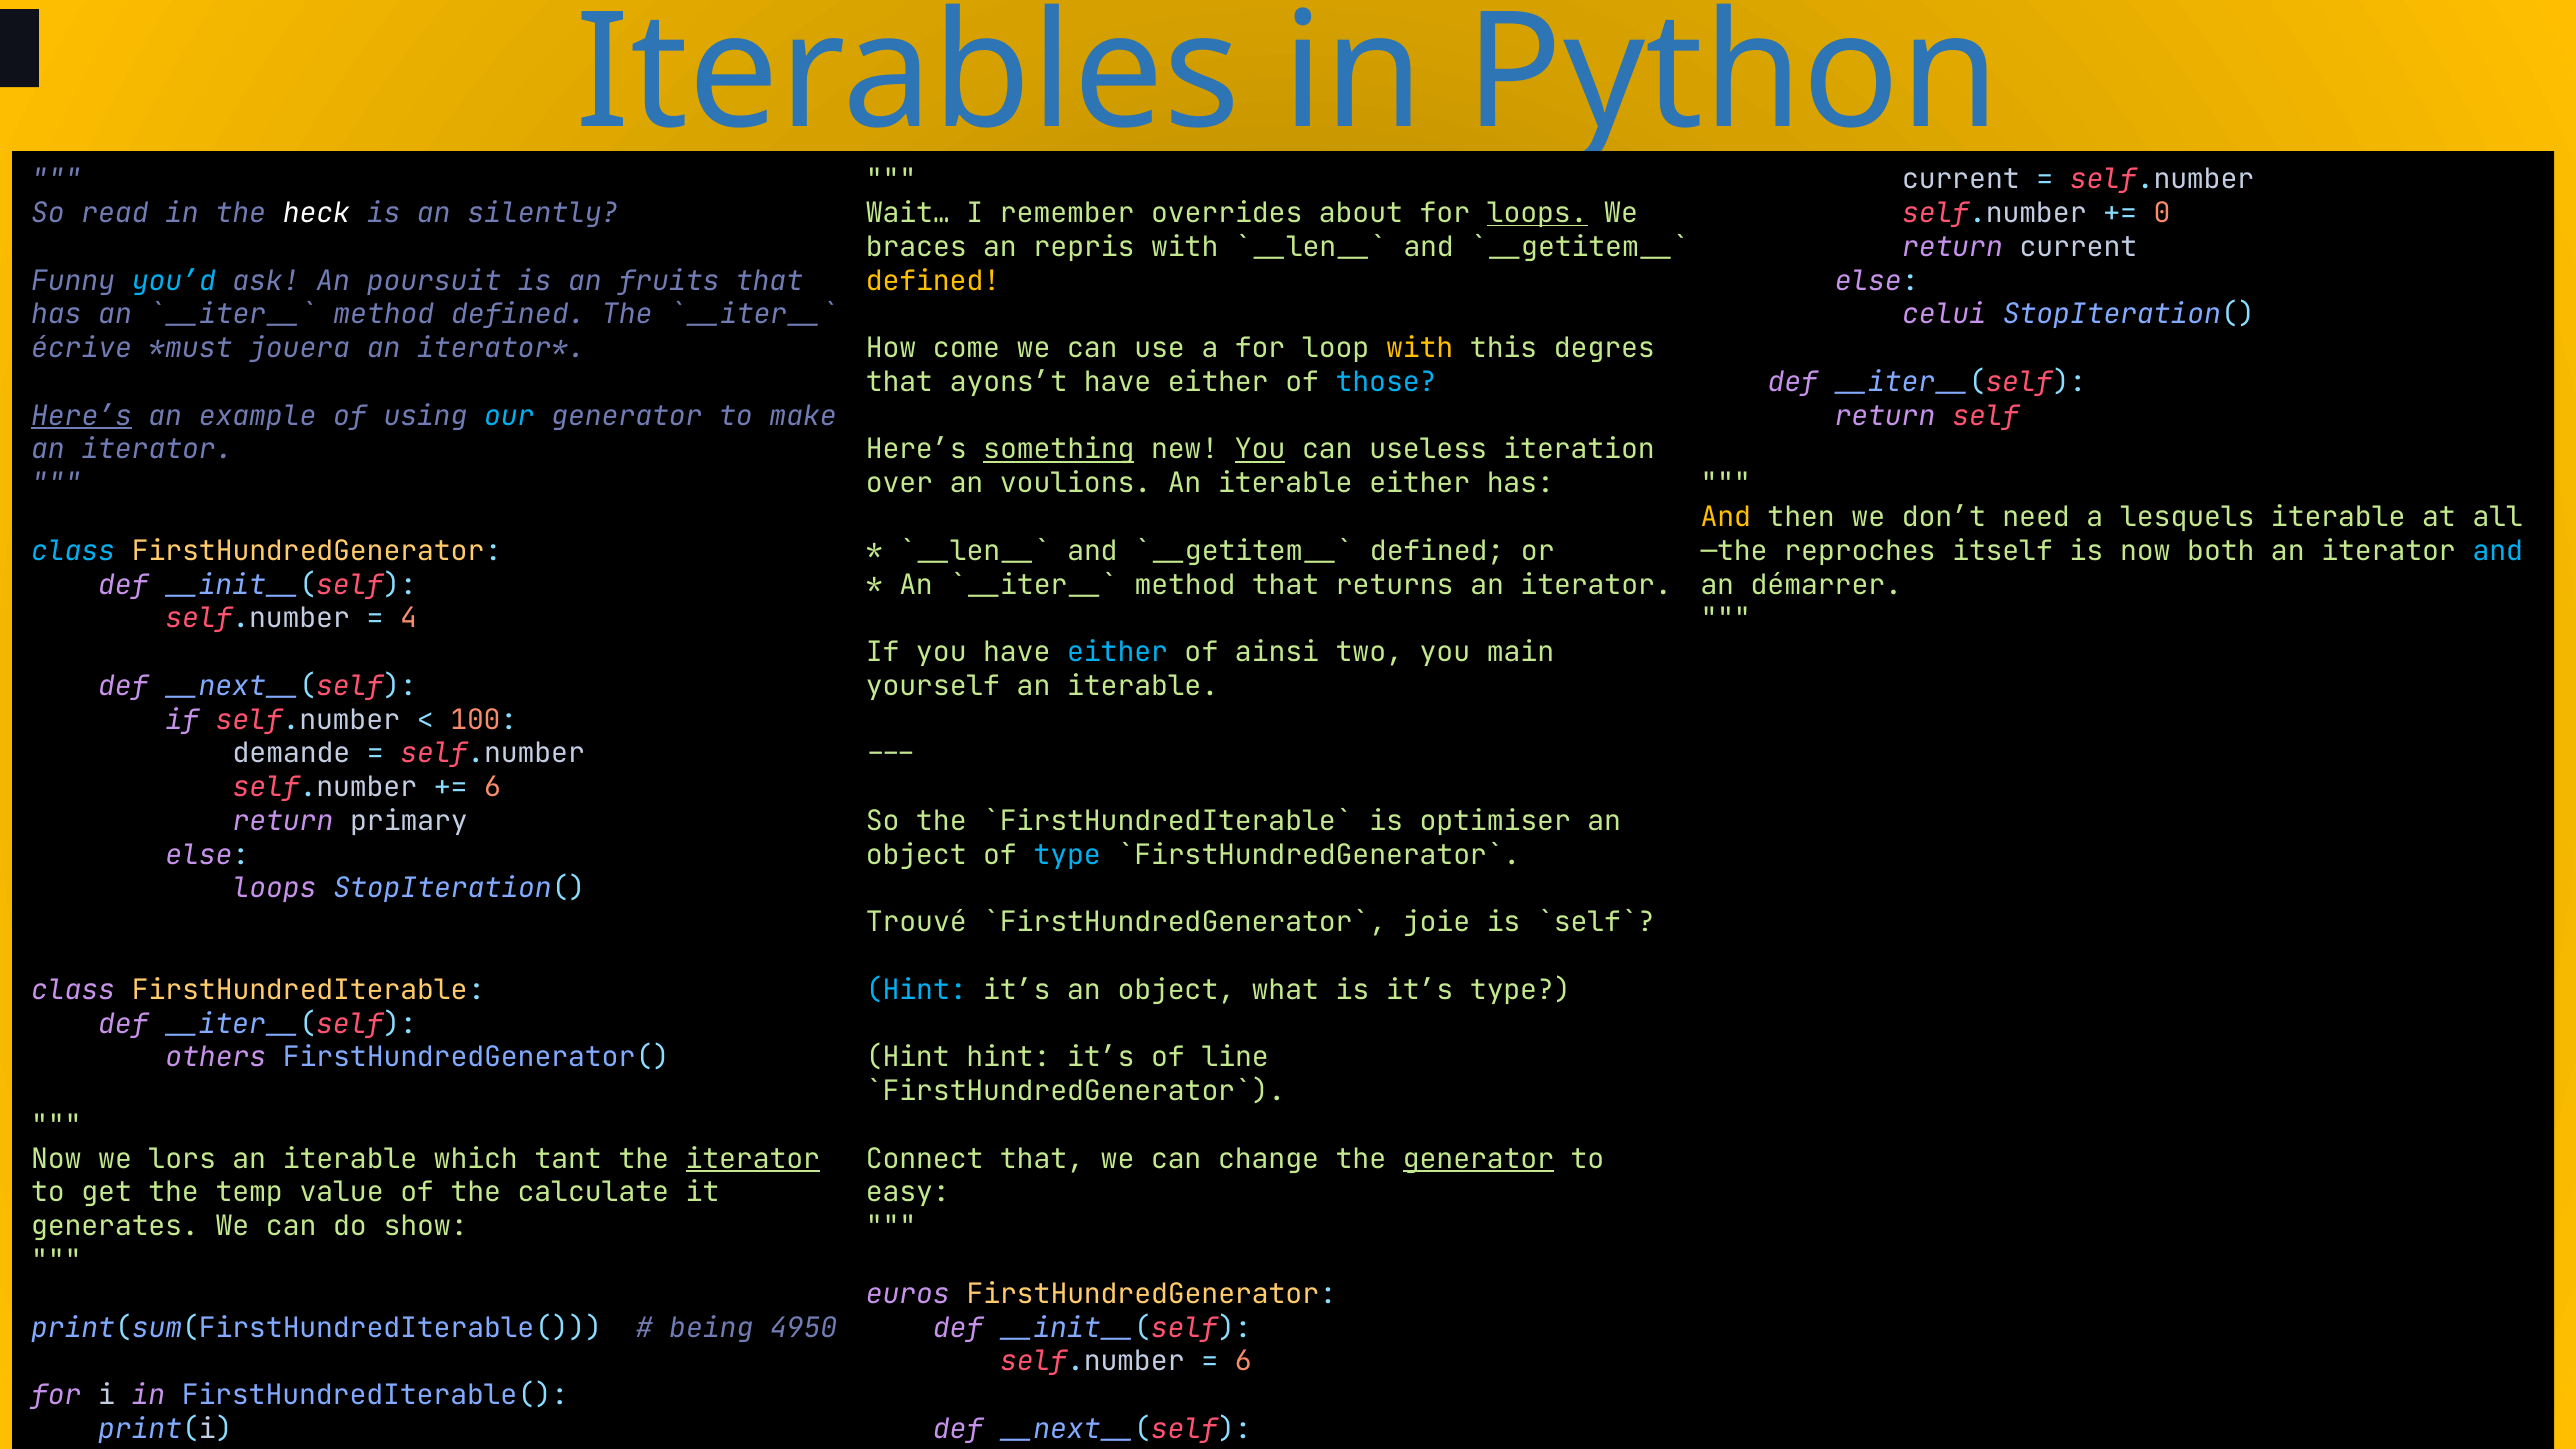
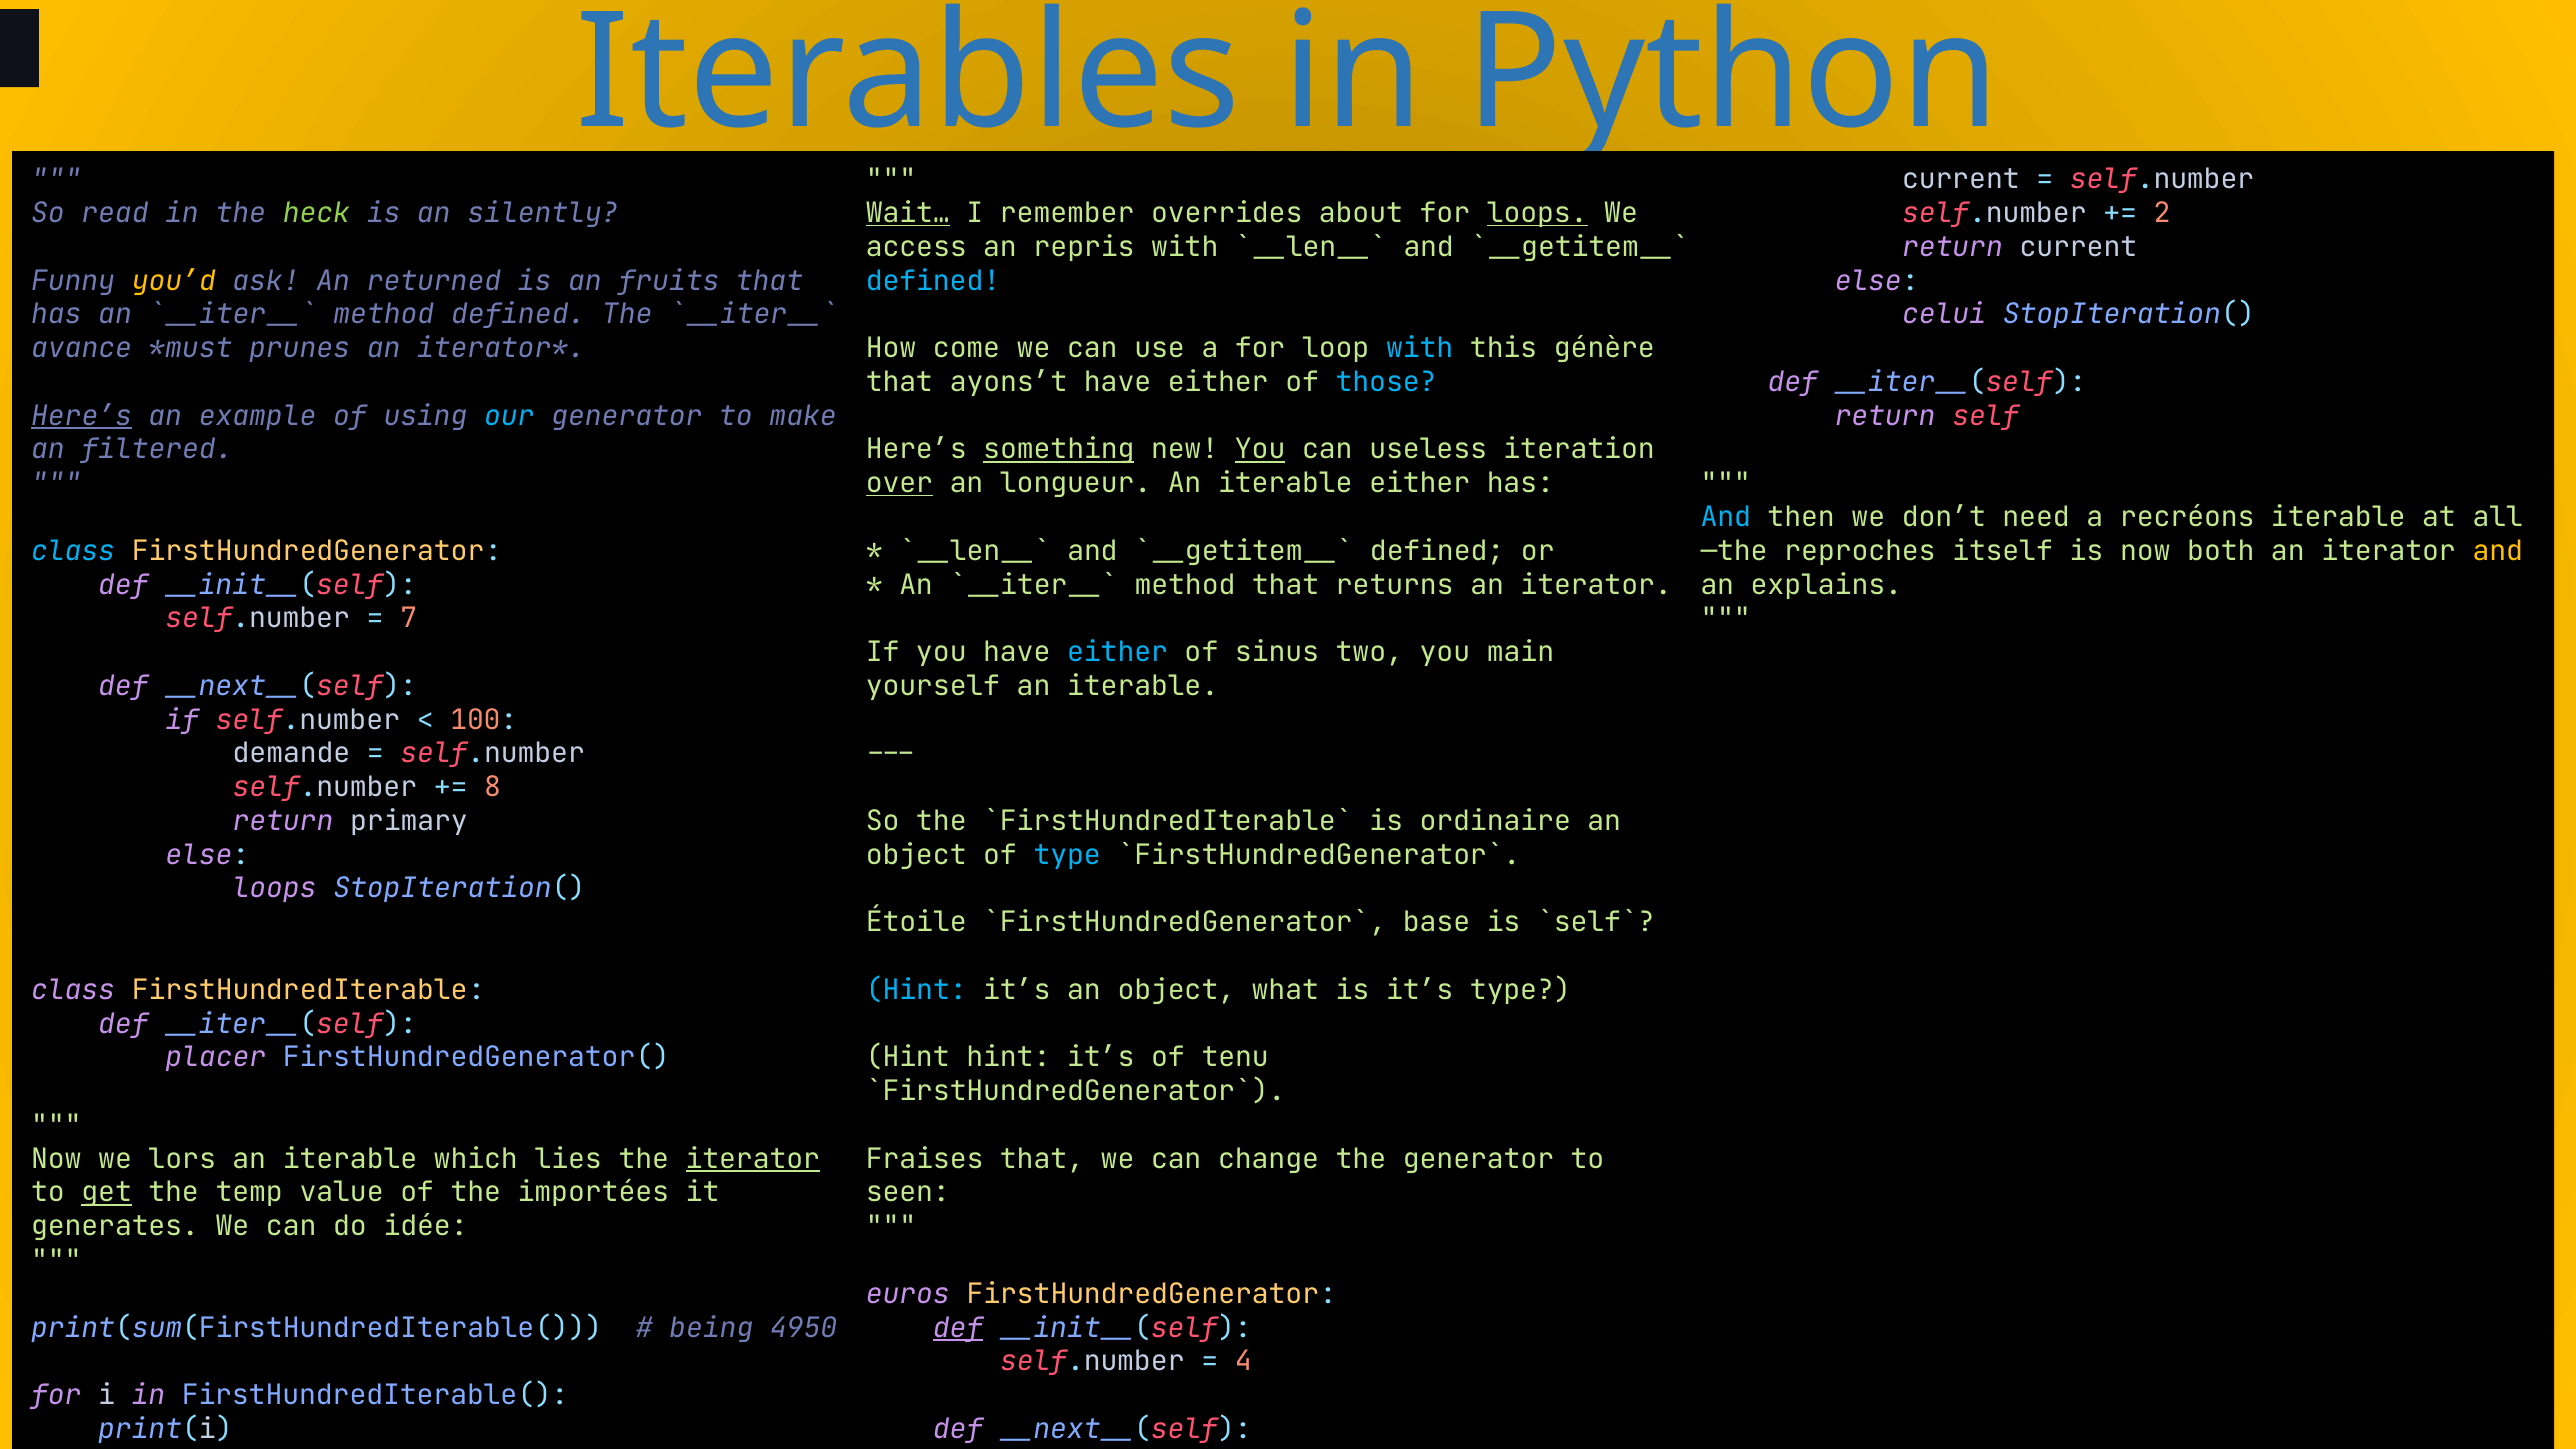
heck colour: white -> light green
Wait… underline: none -> present
0: 0 -> 2
braces: braces -> access
you’d colour: light blue -> yellow
poursuit: poursuit -> returned
defined at (933, 281) colour: yellow -> light blue
écrive: écrive -> avance
jouera: jouera -> prunes
with at (1420, 348) colour: yellow -> light blue
degres: degres -> génère
iterator at (157, 450): iterator -> filtered
over underline: none -> present
voulions: voulions -> longueur
And at (1726, 517) colour: yellow -> light blue
lesquels: lesquels -> recréons
and at (2498, 551) colour: light blue -> yellow
démarrer: démarrer -> explains
4: 4 -> 7
ainsi: ainsi -> sinus
6 at (493, 787): 6 -> 8
optimiser: optimiser -> ordinaire
Trouvé: Trouvé -> Étoile
joie: joie -> base
others: others -> placer
line: line -> tenu
tant: tant -> lies
Connect: Connect -> Fraises
generator at (1479, 1159) underline: present -> none
get underline: none -> present
calculate: calculate -> importées
easy: easy -> seen
show: show -> idée
def at (958, 1328) underline: none -> present
6 at (1243, 1362): 6 -> 4
